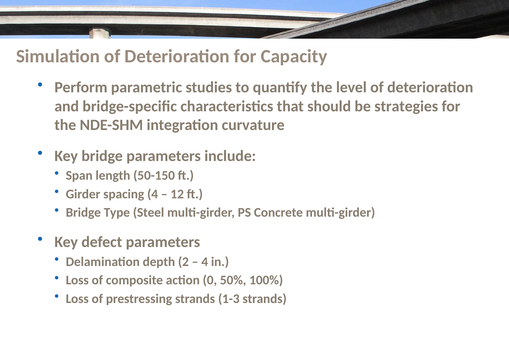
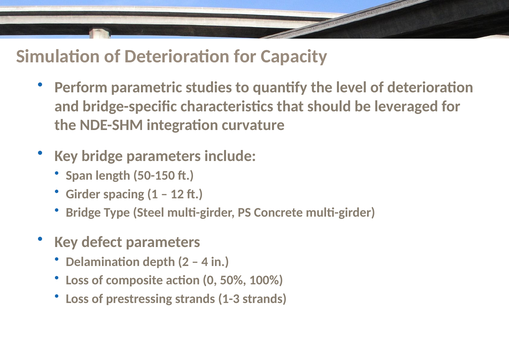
strategies: strategies -> leveraged
spacing 4: 4 -> 1
